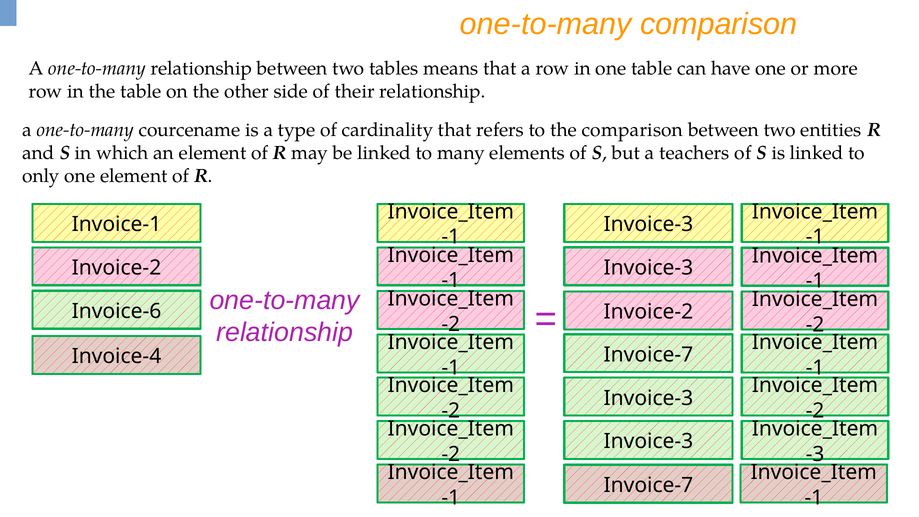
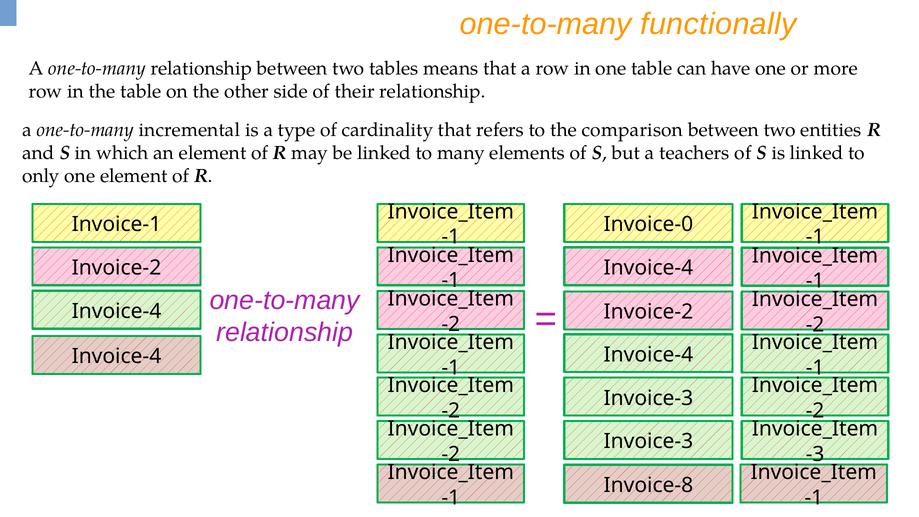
one-to-many comparison: comparison -> functionally
courcename: courcename -> incremental
Invoice-3 at (648, 224): Invoice-3 -> Invoice-0
Invoice-3 at (648, 268): Invoice-3 -> Invoice-4
Invoice-6 at (116, 311): Invoice-6 -> Invoice-4
Invoice-7 at (648, 355): Invoice-7 -> Invoice-4
Invoice-7 at (648, 485): Invoice-7 -> Invoice-8
